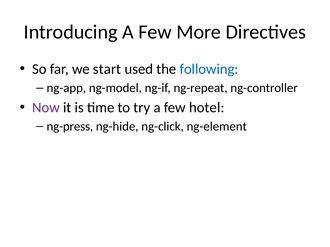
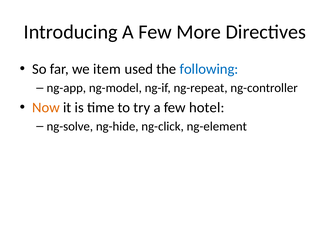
start: start -> item
Now colour: purple -> orange
ng-press: ng-press -> ng-solve
